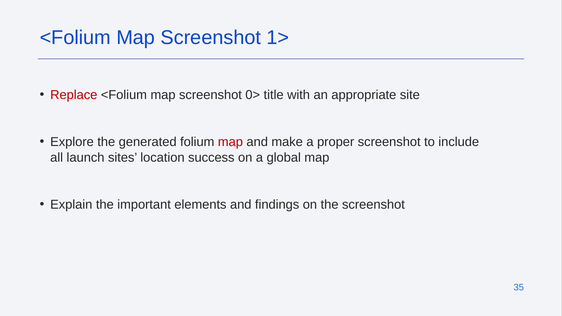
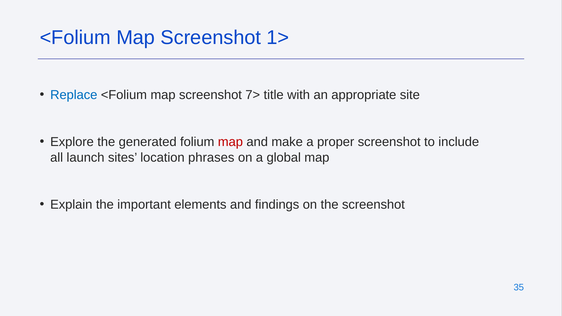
Replace colour: red -> blue
0>: 0> -> 7>
success: success -> phrases
